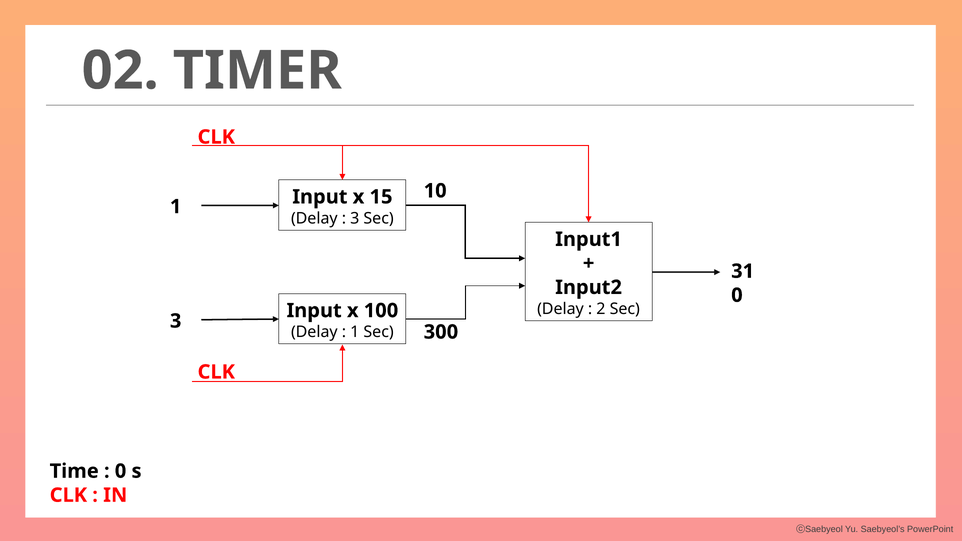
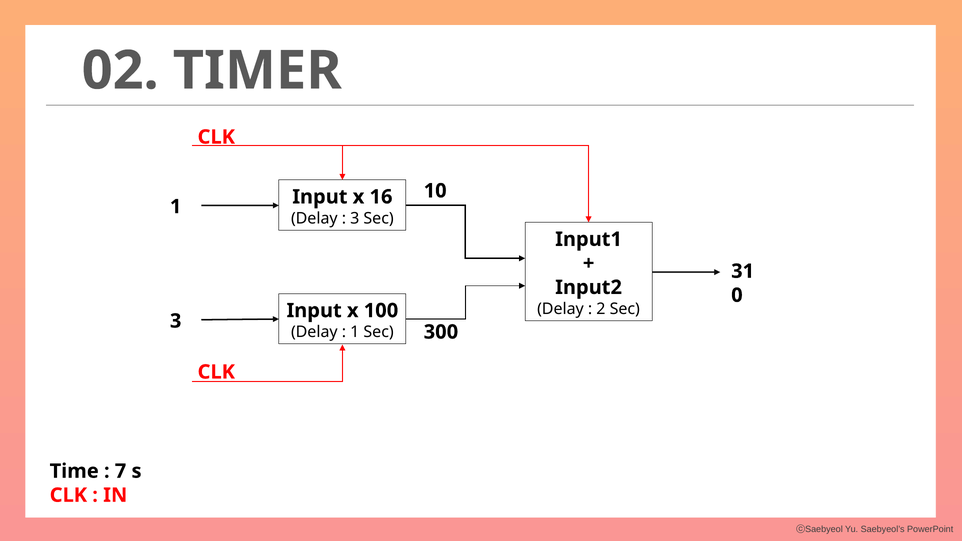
15: 15 -> 16
0 at (121, 471): 0 -> 7
